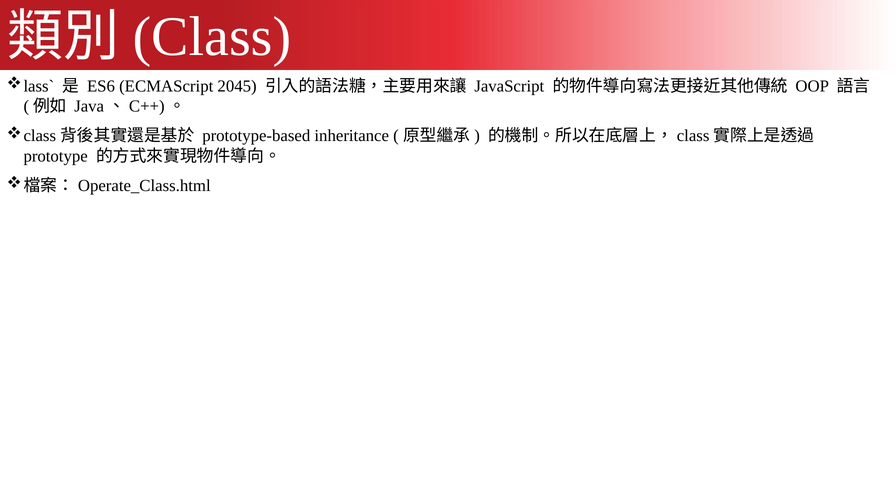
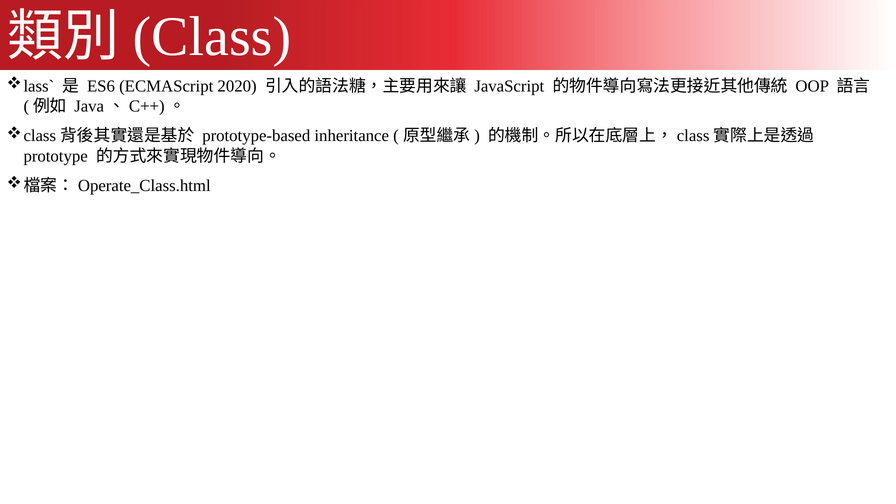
2045: 2045 -> 2020
